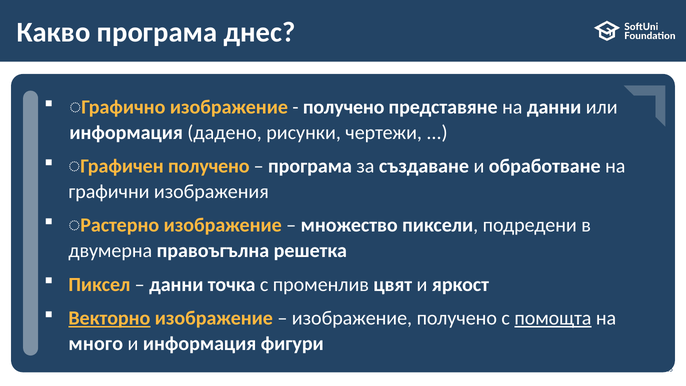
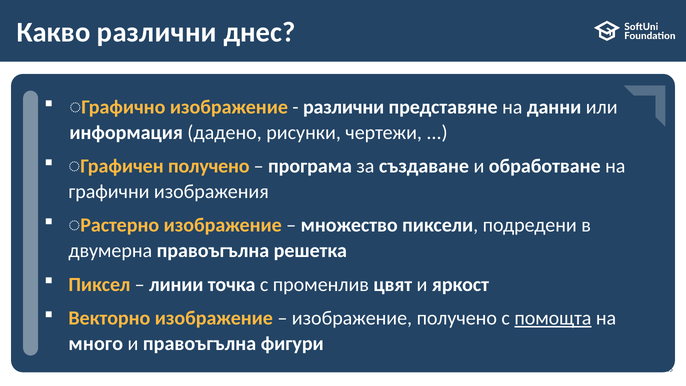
Какво програма: програма -> различни
получено at (344, 107): получено -> различни
данни at (176, 284): данни -> линии
Векторно underline: present -> none
и информация: информация -> правоъгълна
